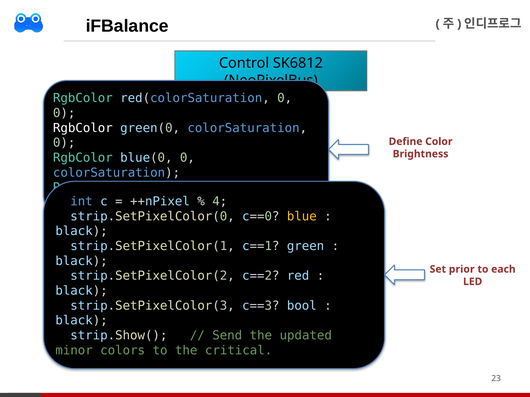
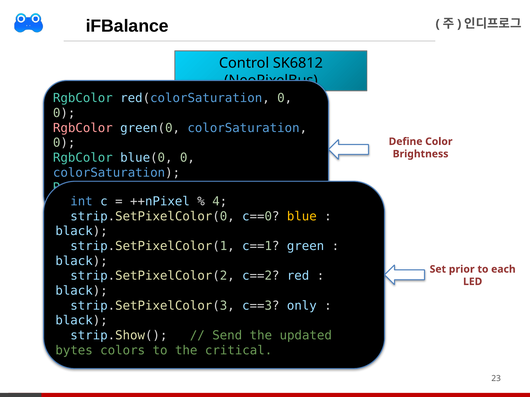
RgbColor at (83, 128) colour: white -> pink
bool: bool -> only
minor: minor -> bytes
